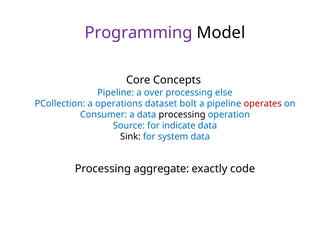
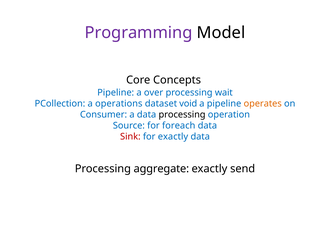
else: else -> wait
bolt: bolt -> void
operates colour: red -> orange
indicate: indicate -> foreach
Sink colour: black -> red
for system: system -> exactly
code: code -> send
